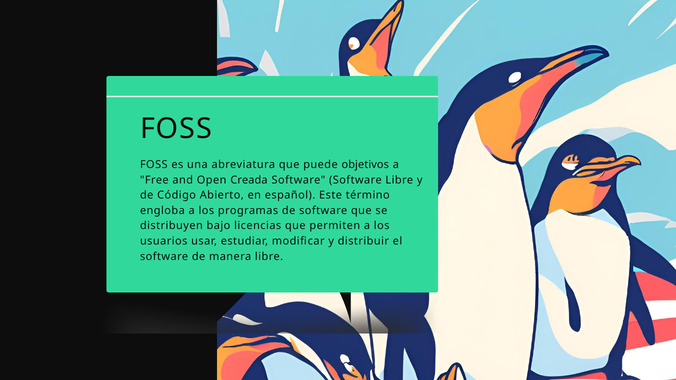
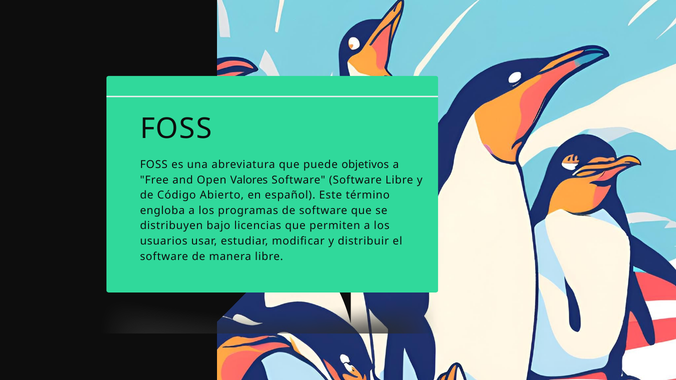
Creada: Creada -> Valores
